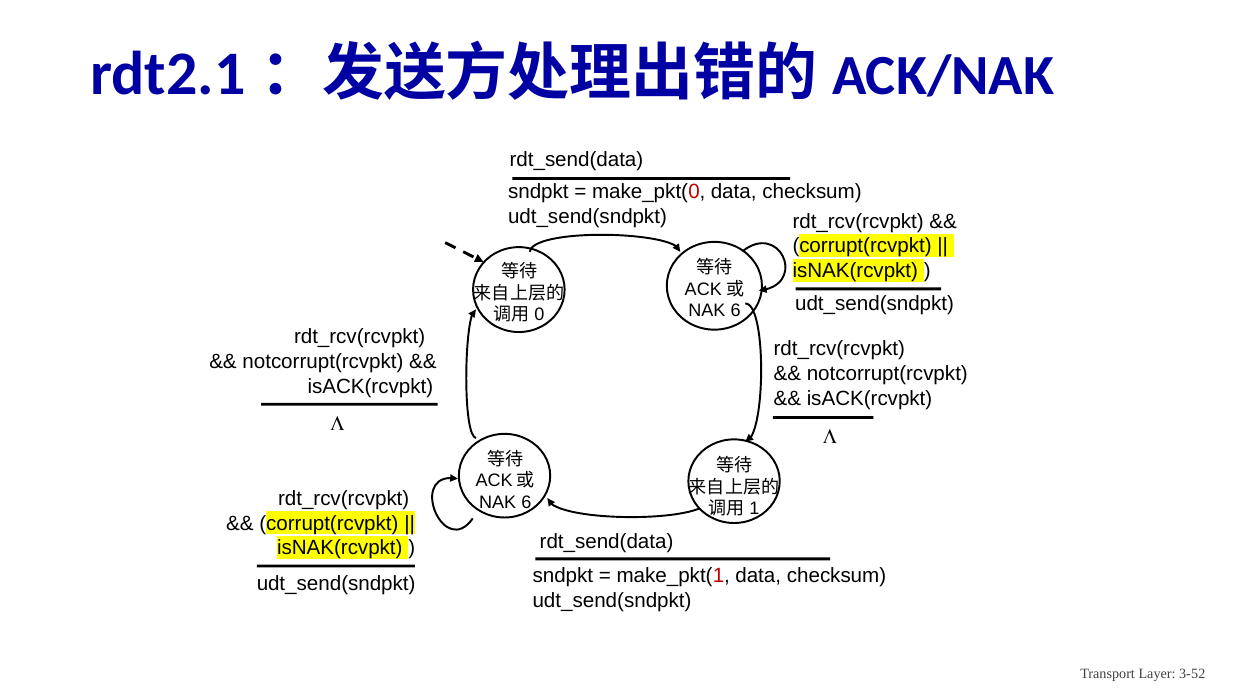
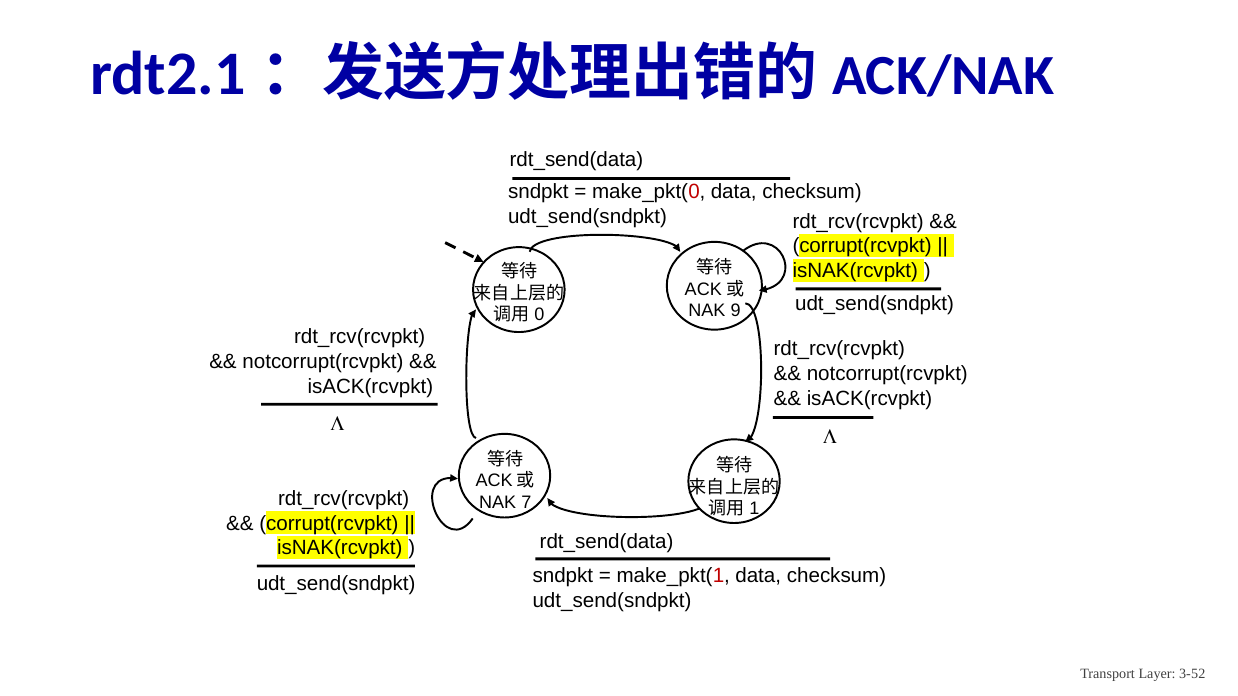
6 at (736, 311): 6 -> 9
6 at (526, 503): 6 -> 7
